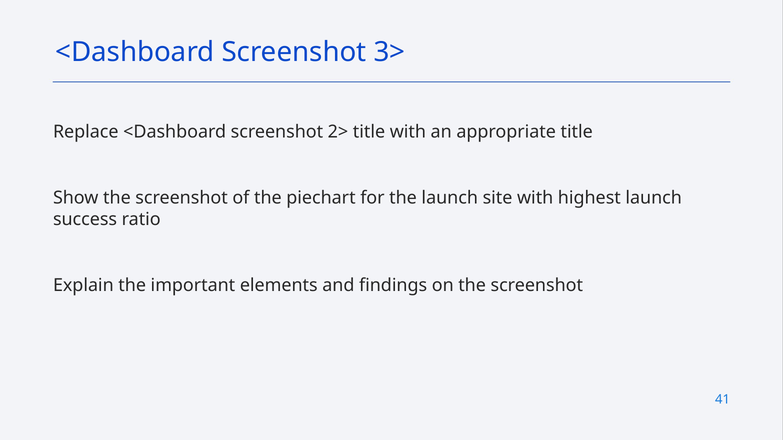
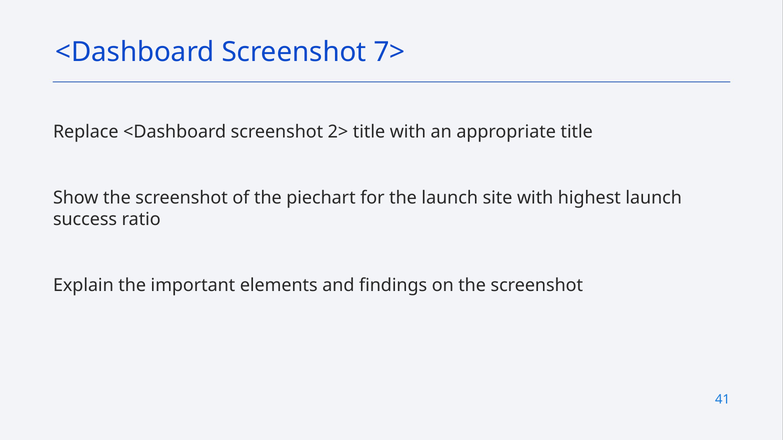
3>: 3> -> 7>
